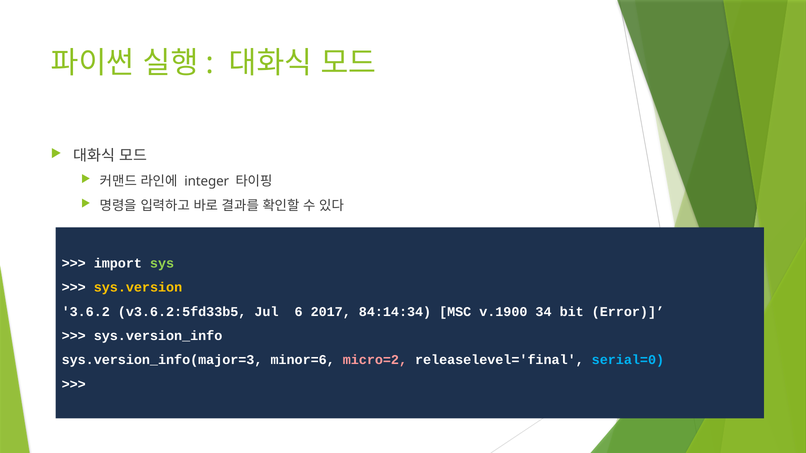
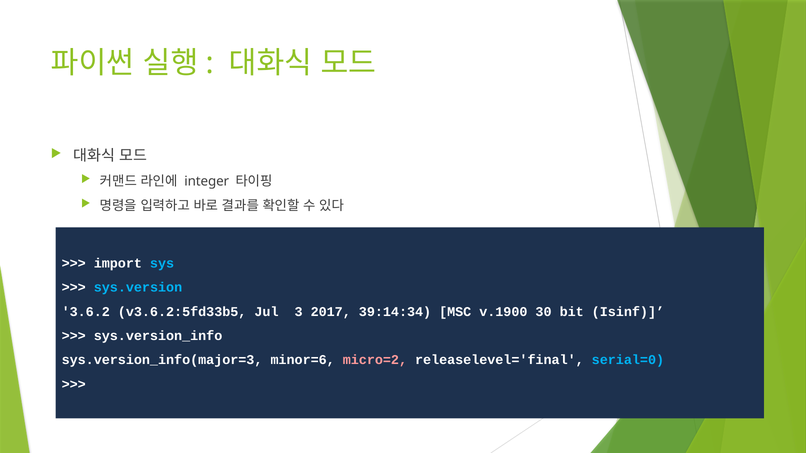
sys colour: light green -> light blue
sys.version colour: yellow -> light blue
6: 6 -> 3
84:14:34: 84:14:34 -> 39:14:34
34: 34 -> 30
Error: Error -> Isinf
